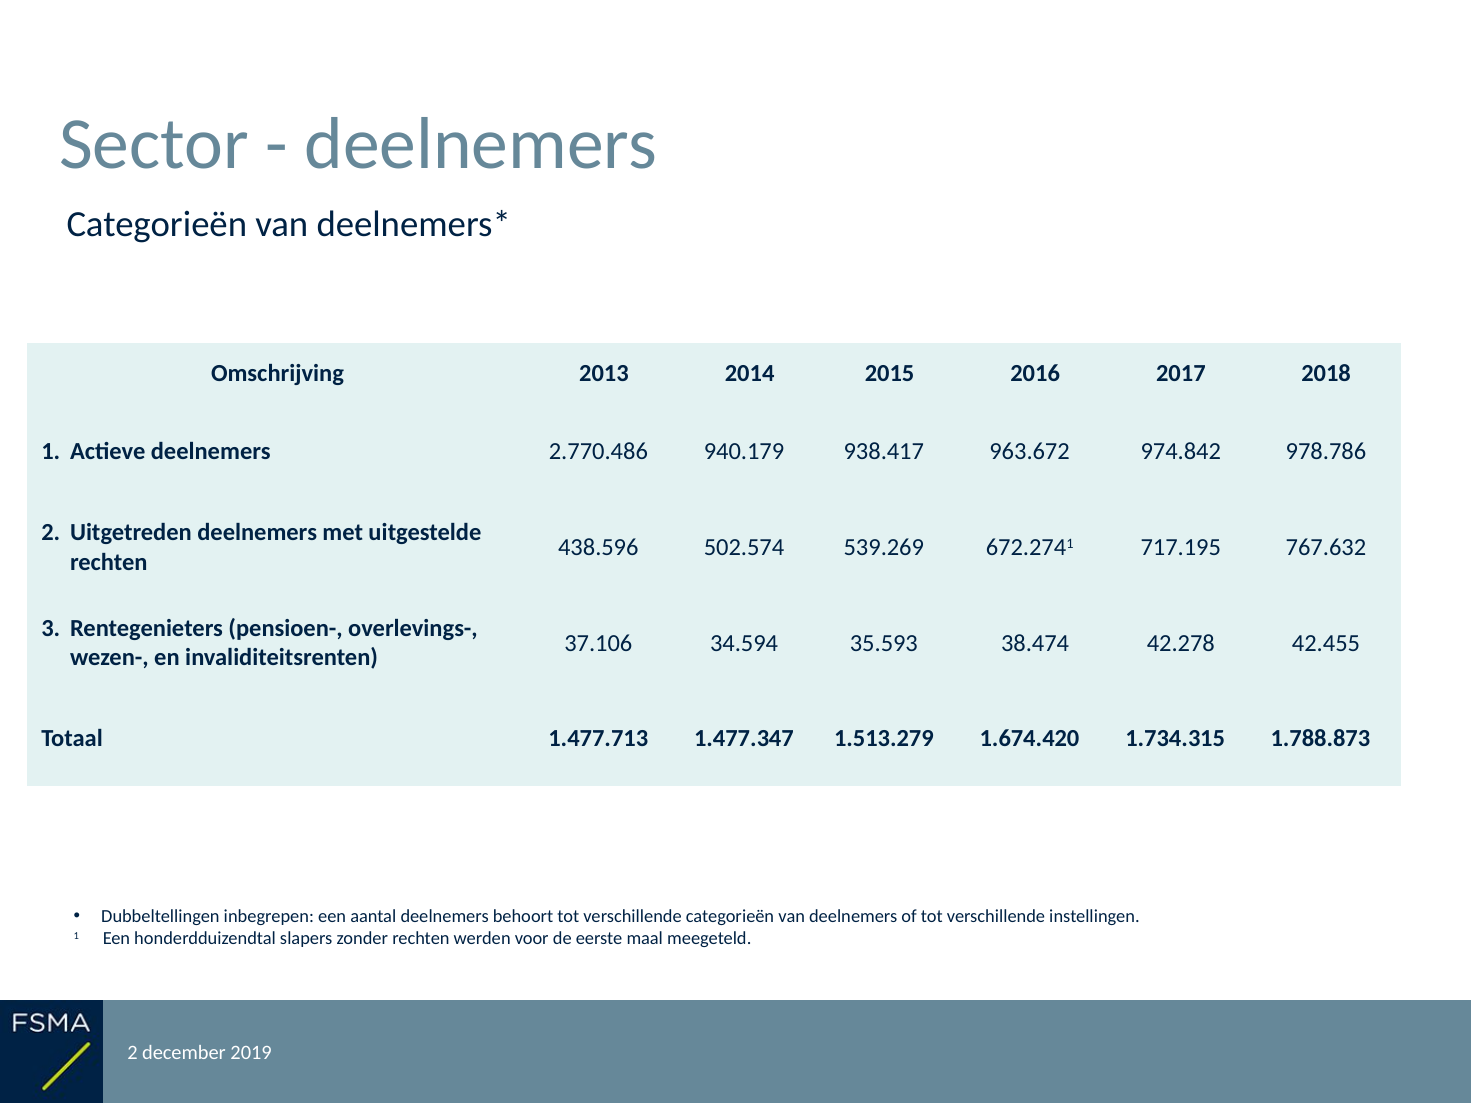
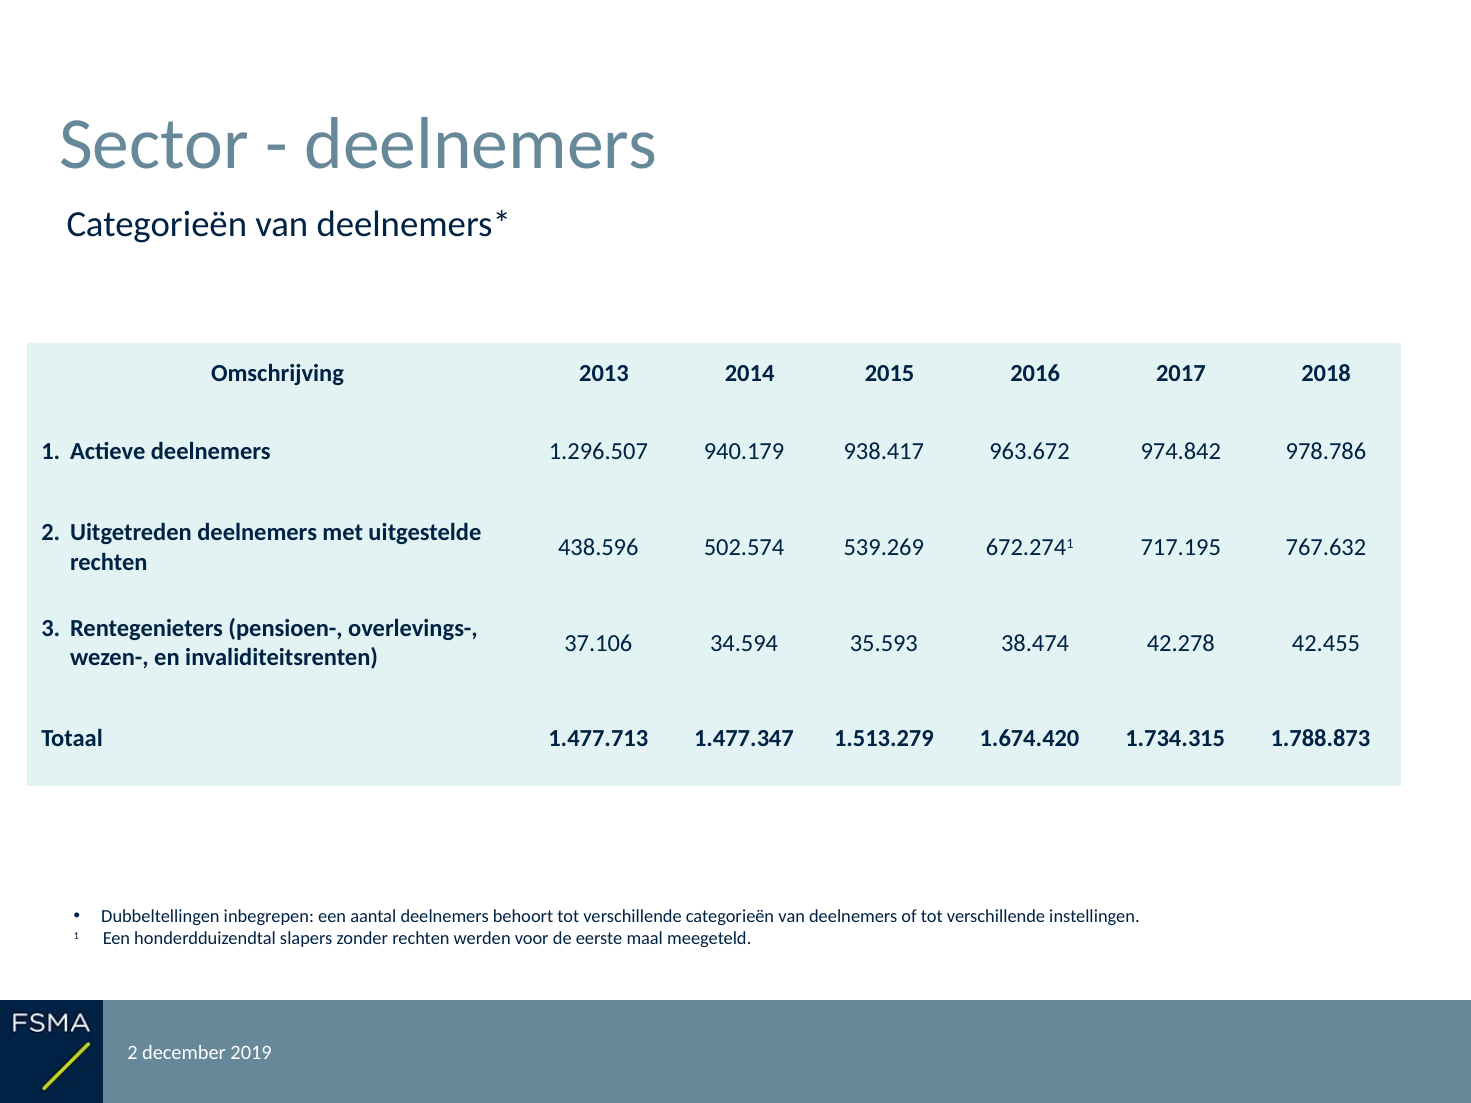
2.770.486: 2.770.486 -> 1.296.507
